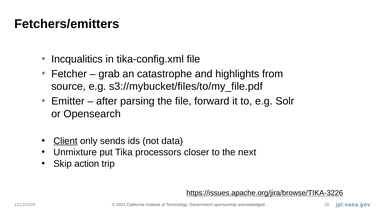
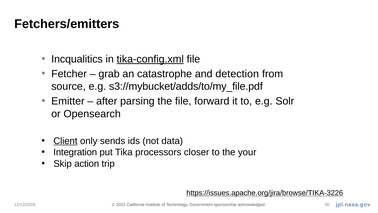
tika-config.xml underline: none -> present
highlights: highlights -> detection
s3://mybucket/files/to/my_file.pdf: s3://mybucket/files/to/my_file.pdf -> s3://mybucket/adds/to/my_file.pdf
Unmixture: Unmixture -> Integration
next: next -> your
